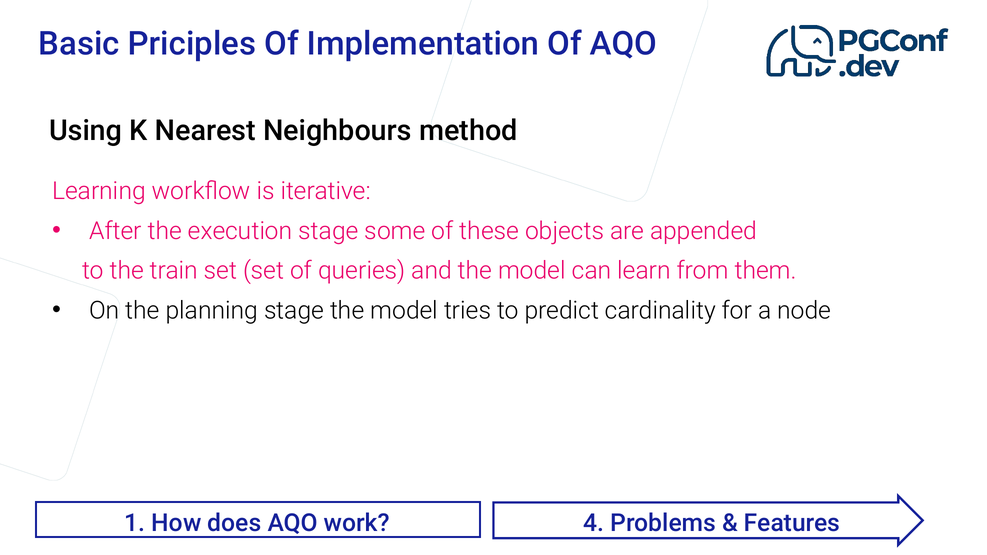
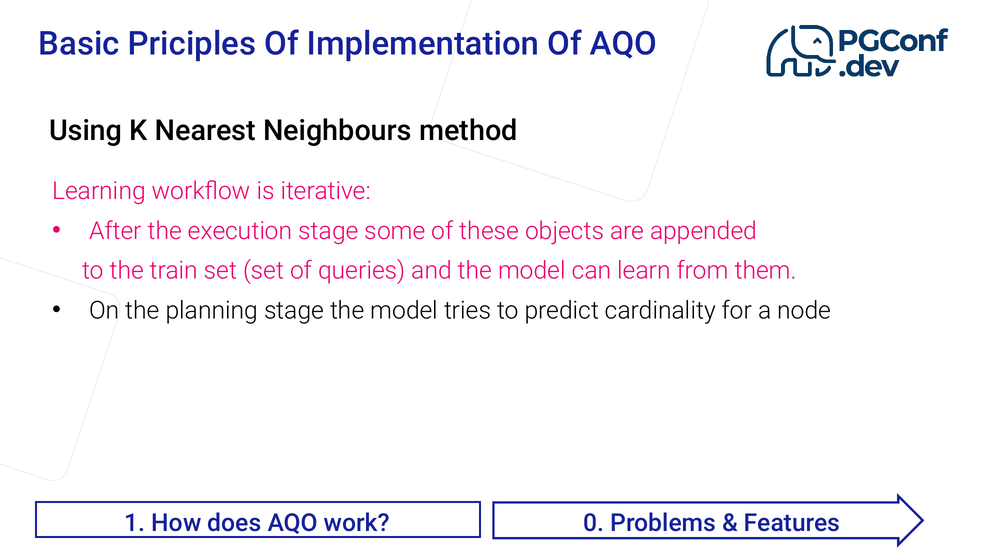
4: 4 -> 0
